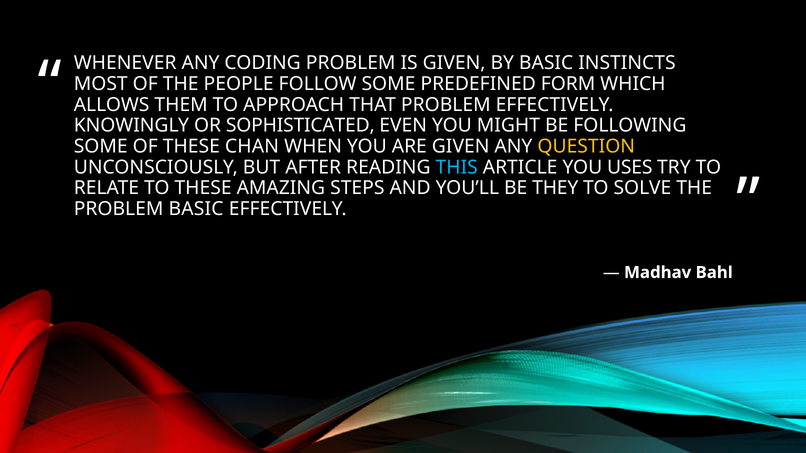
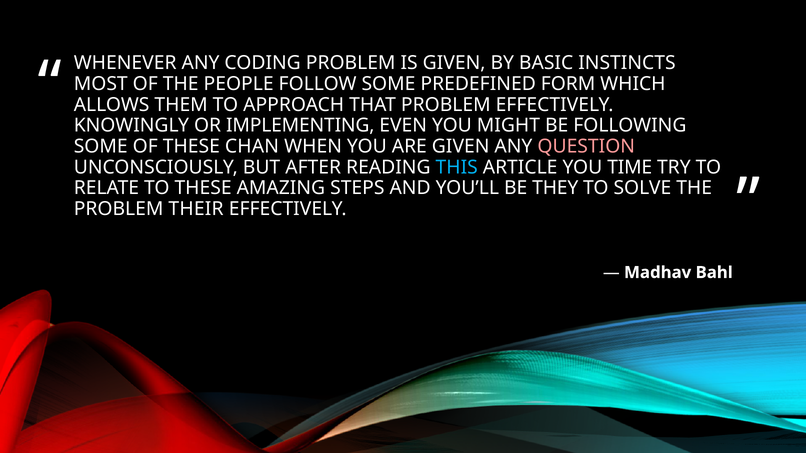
SOPHISTICATED: SOPHISTICATED -> IMPLEMENTING
QUESTION colour: yellow -> pink
USES: USES -> TIME
PROBLEM BASIC: BASIC -> THEIR
